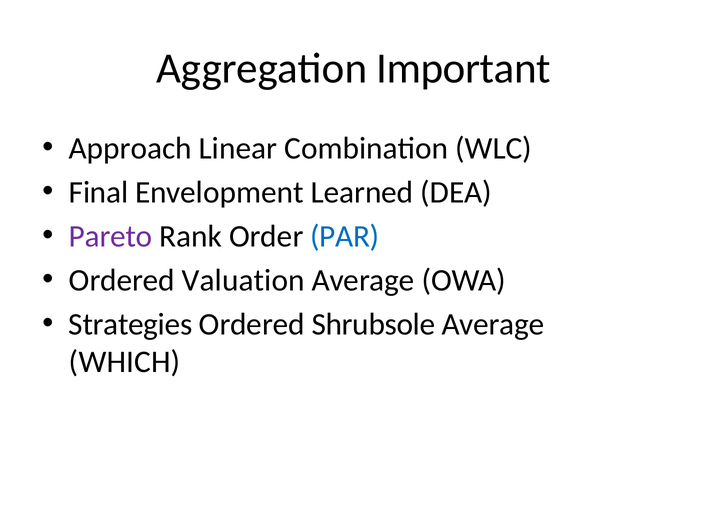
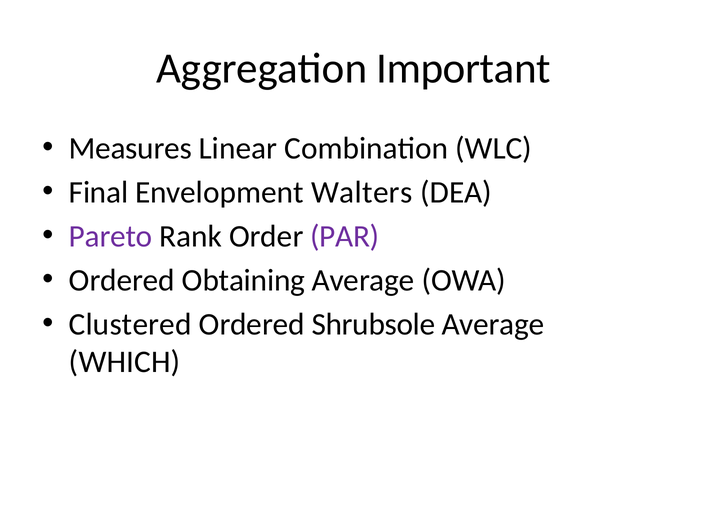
Approach: Approach -> Measures
Learned: Learned -> Walters
PAR colour: blue -> purple
Valuation: Valuation -> Obtaining
Strategies: Strategies -> Clustered
